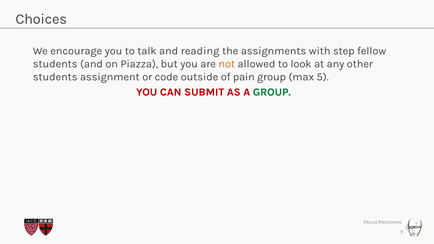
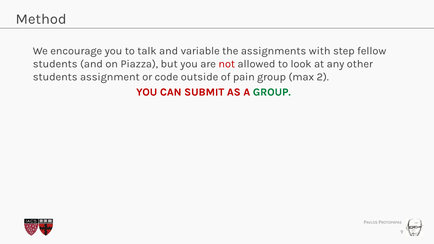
Choices: Choices -> Method
reading: reading -> variable
not colour: orange -> red
5: 5 -> 2
